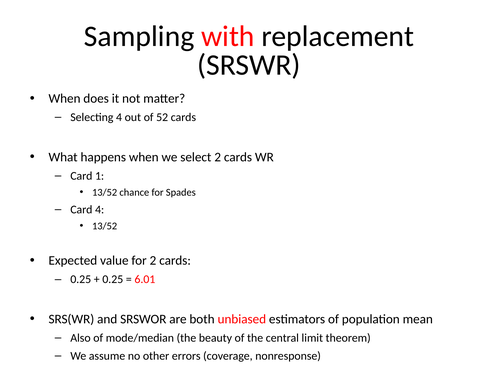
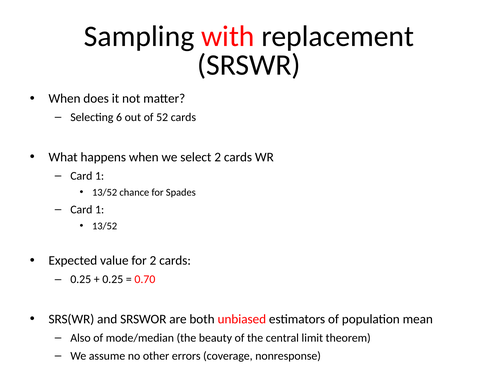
Selecting 4: 4 -> 6
4 at (100, 209): 4 -> 1
6.01: 6.01 -> 0.70
